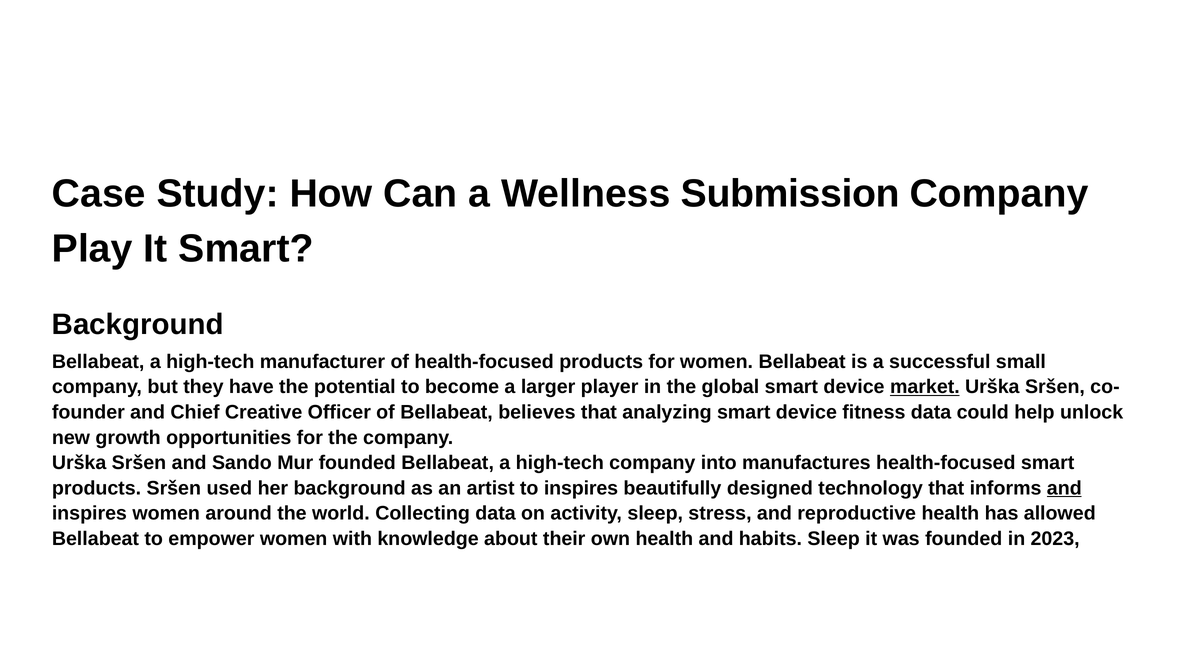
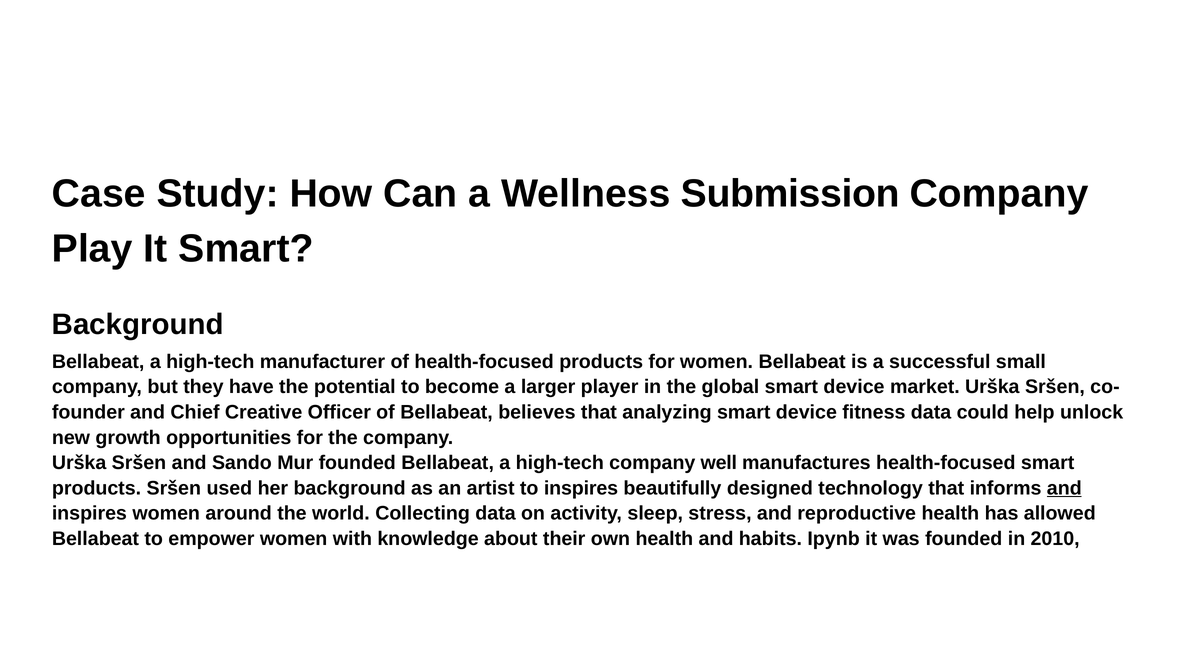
market underline: present -> none
into: into -> well
habits Sleep: Sleep -> Ipynb
2023: 2023 -> 2010
